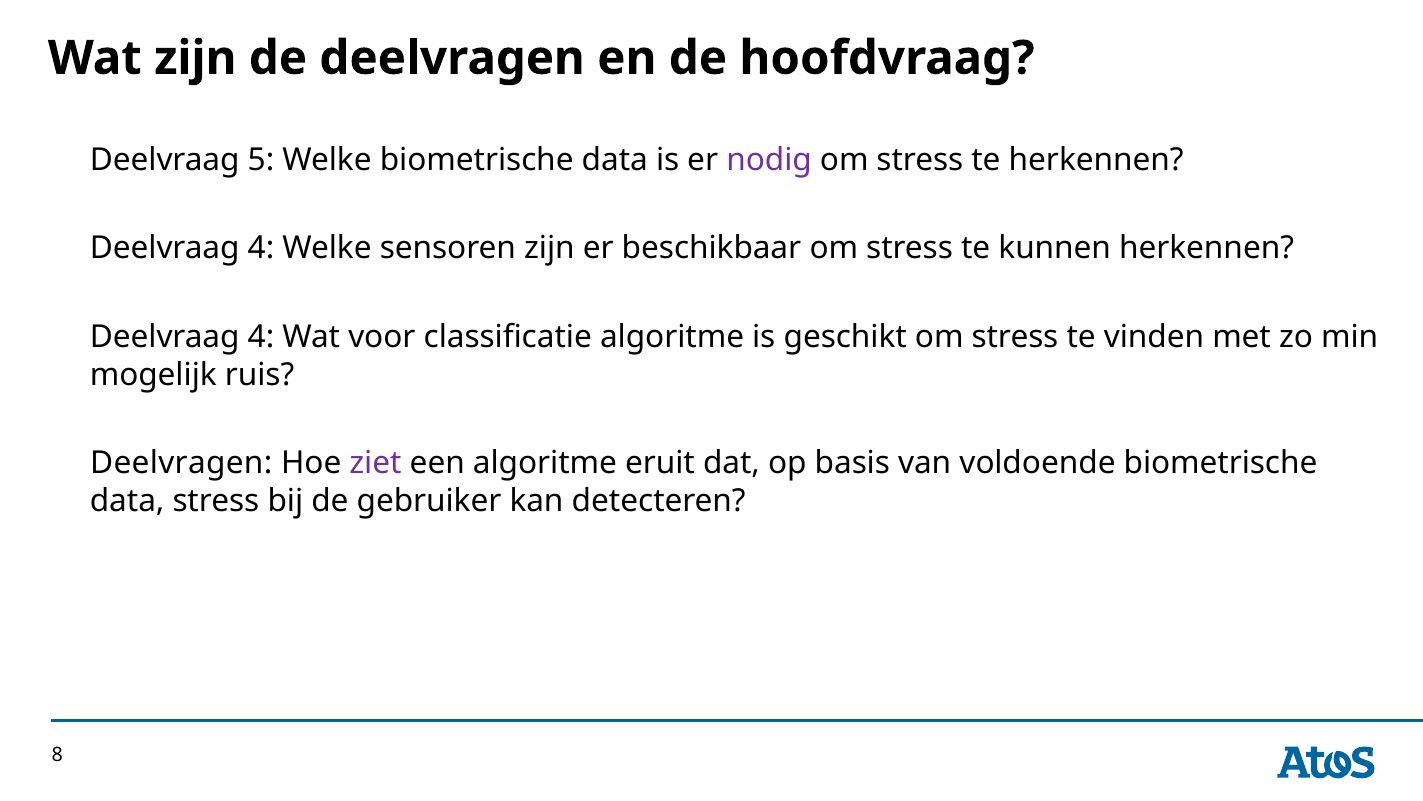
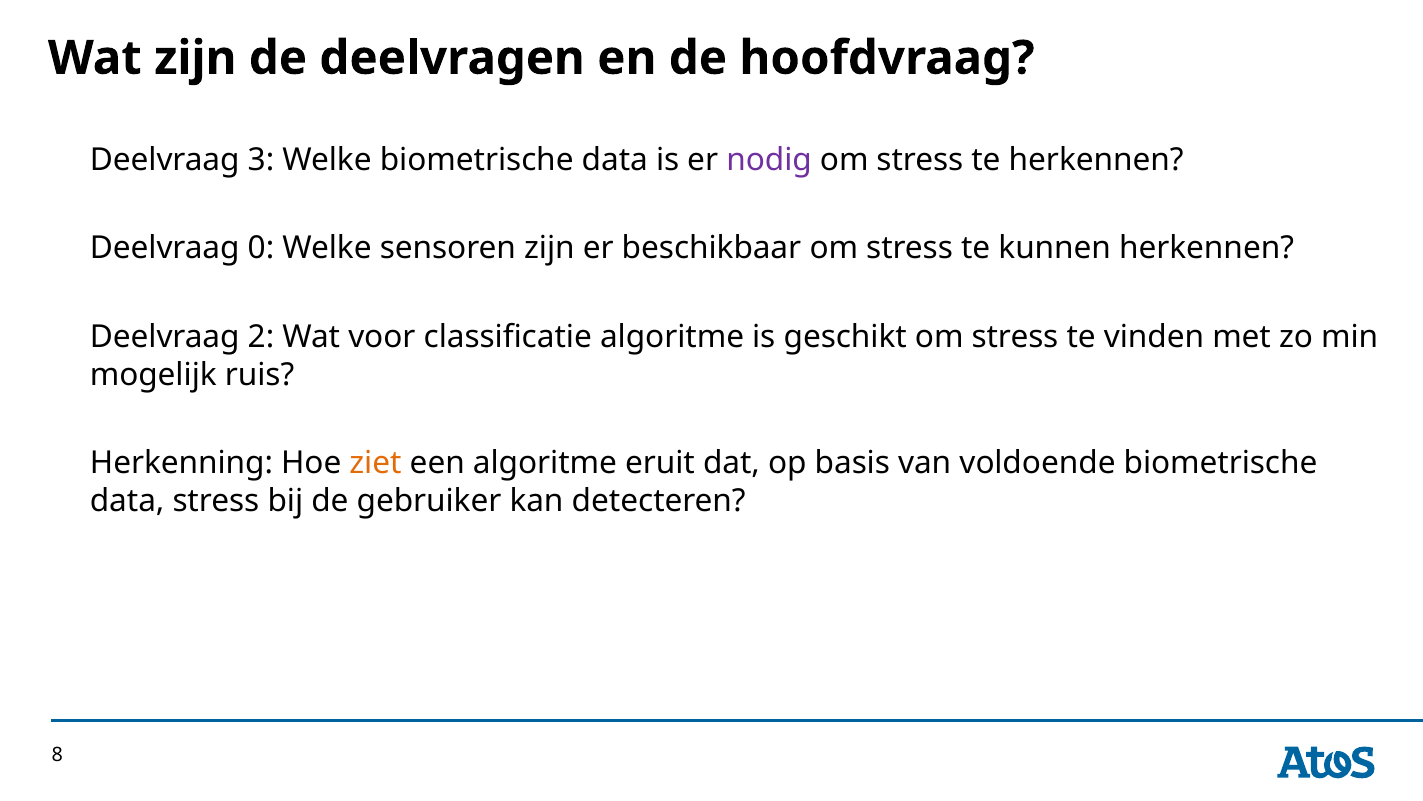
5: 5 -> 3
4 at (261, 248): 4 -> 0
4 at (261, 337): 4 -> 2
Deelvragen at (181, 463): Deelvragen -> Herkenning
ziet colour: purple -> orange
